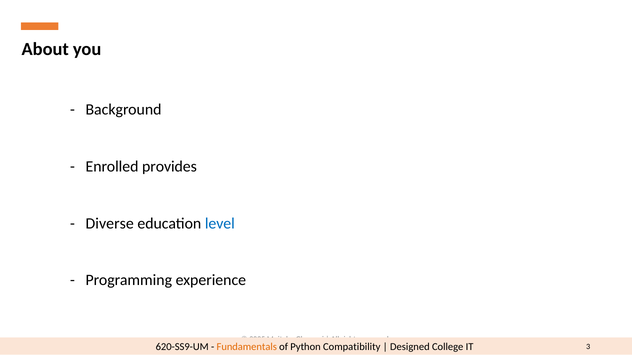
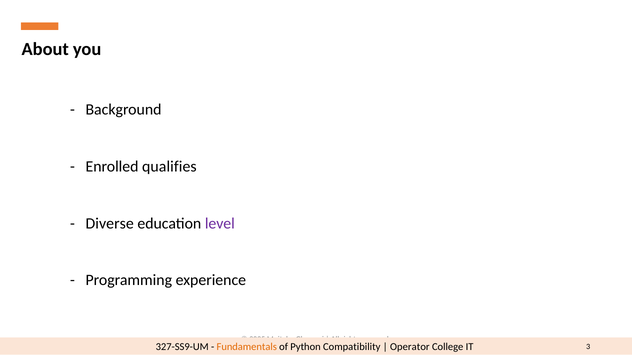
provides: provides -> qualifies
level colour: blue -> purple
620-SS9-UM: 620-SS9-UM -> 327-SS9-UM
Designed: Designed -> Operator
